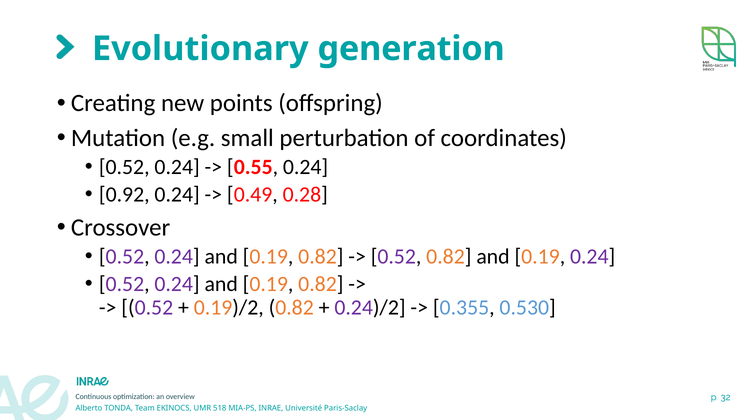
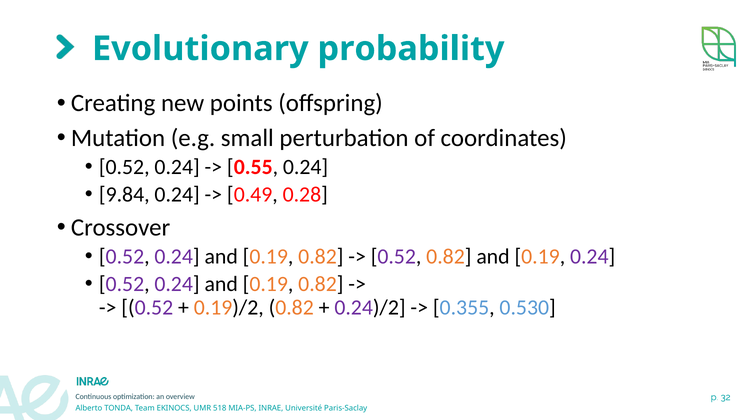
generation: generation -> probability
0.92: 0.92 -> 9.84
